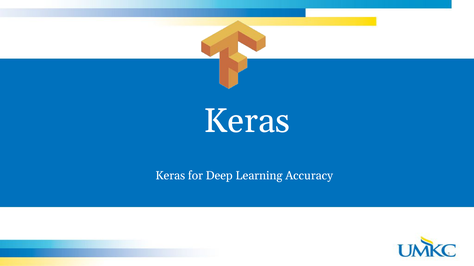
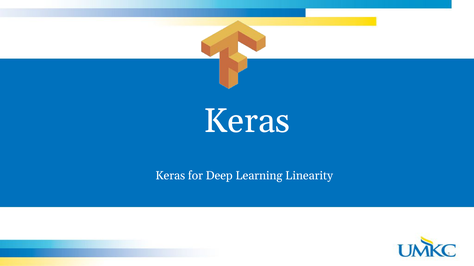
Accuracy: Accuracy -> Linearity
